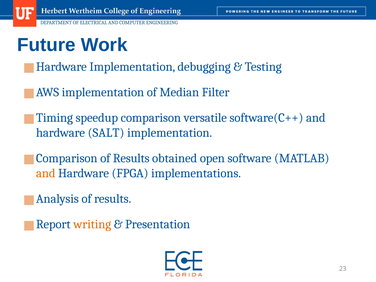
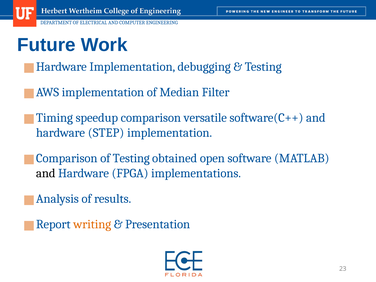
SALT: SALT -> STEP
Results at (131, 158): Results -> Testing
and at (46, 173) colour: orange -> black
